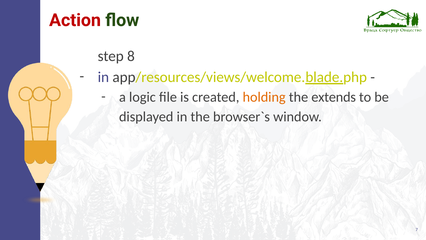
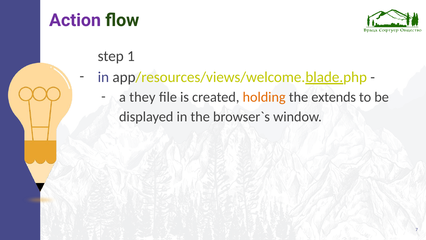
Action colour: red -> purple
8: 8 -> 1
logic: logic -> they
